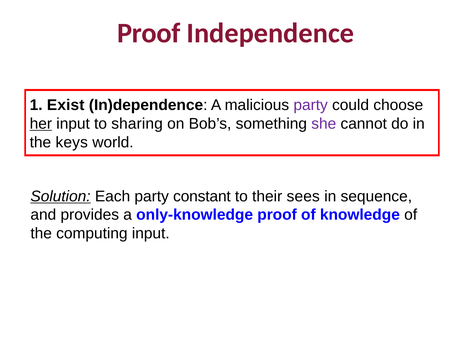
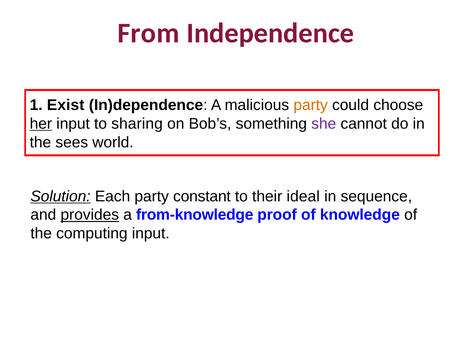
Proof at (149, 33): Proof -> From
party at (311, 105) colour: purple -> orange
keys: keys -> sees
sees: sees -> ideal
provides underline: none -> present
only-knowledge: only-knowledge -> from-knowledge
